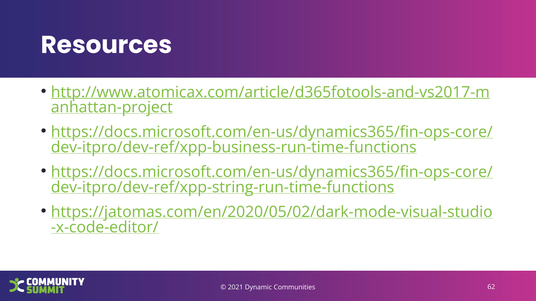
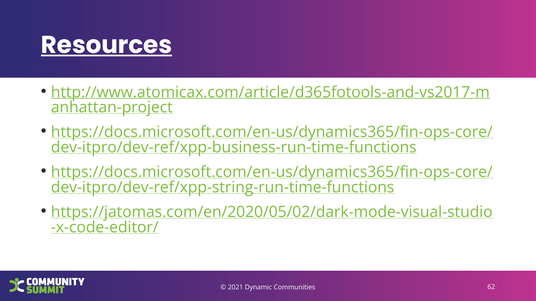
Resources underline: none -> present
